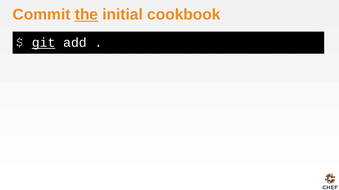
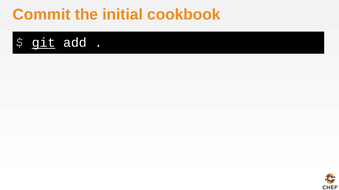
the underline: present -> none
